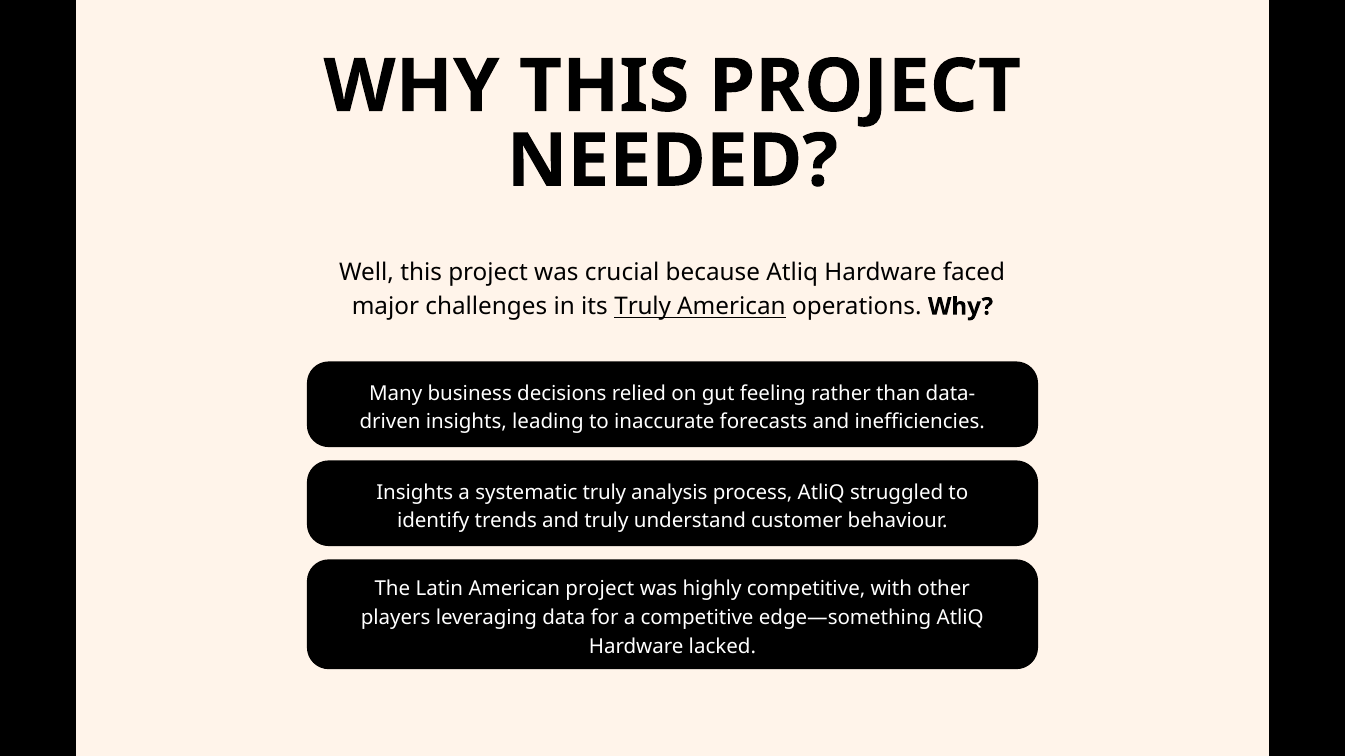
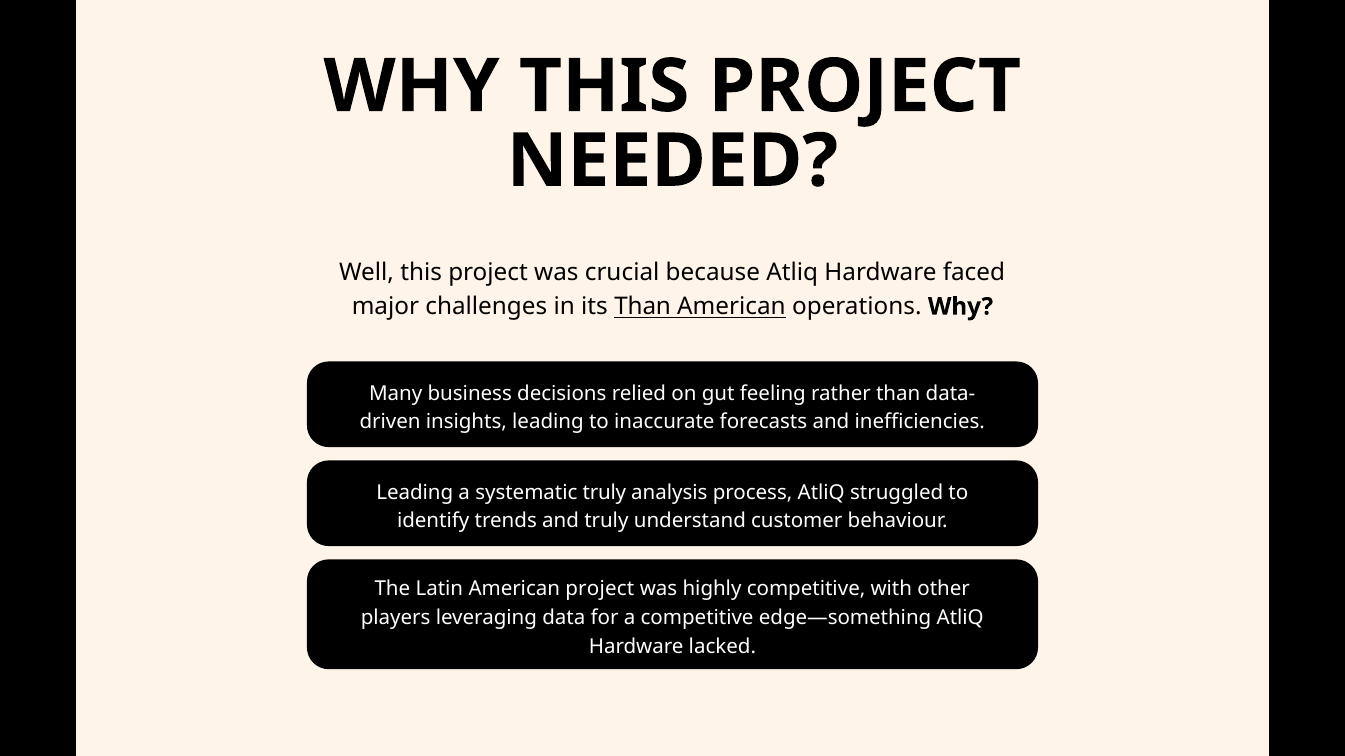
its Truly: Truly -> Than
Insights at (415, 493): Insights -> Leading
